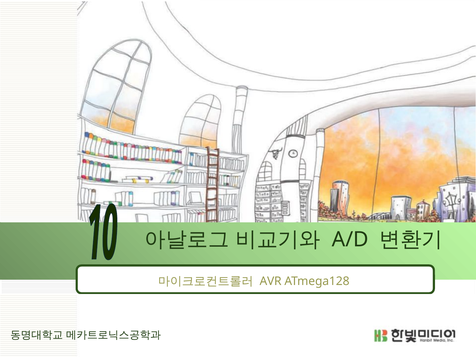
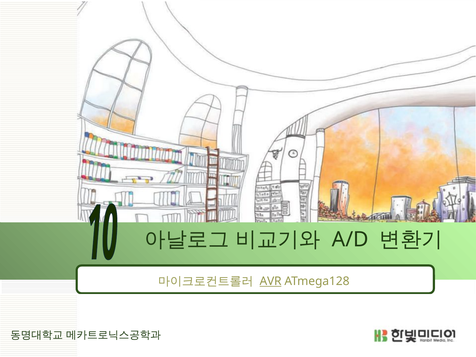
AVR underline: none -> present
